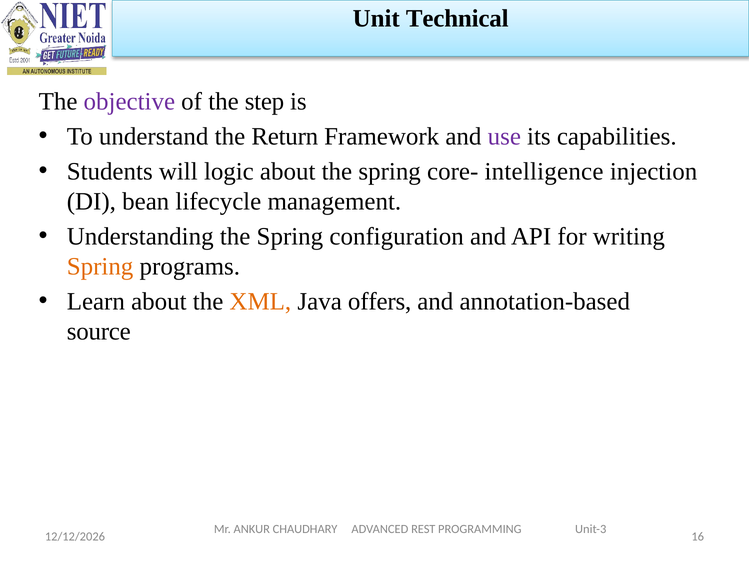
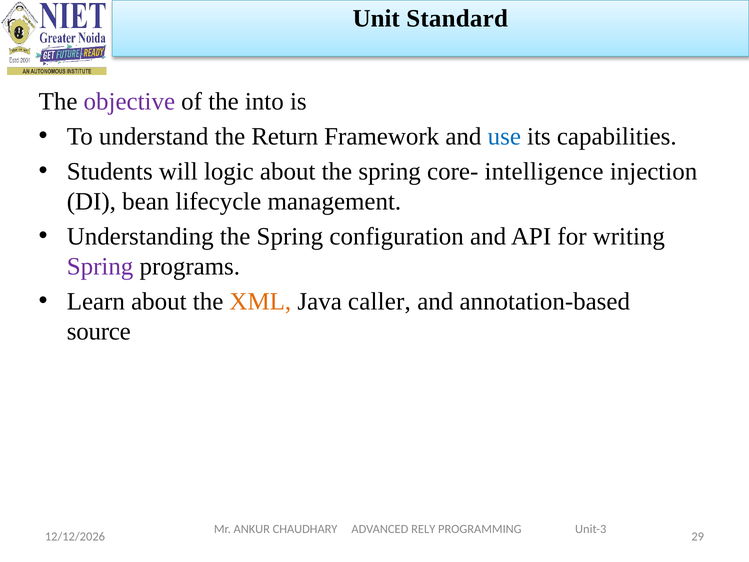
Technical: Technical -> Standard
step: step -> into
use colour: purple -> blue
Spring at (100, 266) colour: orange -> purple
offers: offers -> caller
REST: REST -> RELY
16: 16 -> 29
